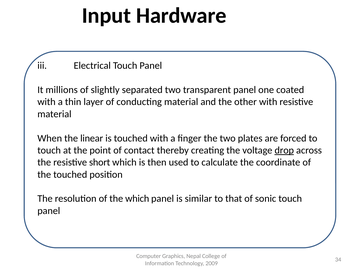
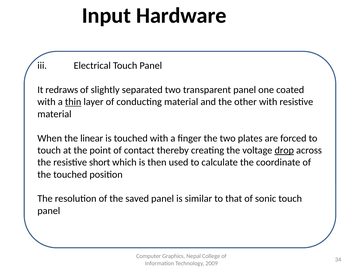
millions: millions -> redraws
thin underline: none -> present
the which: which -> saved
